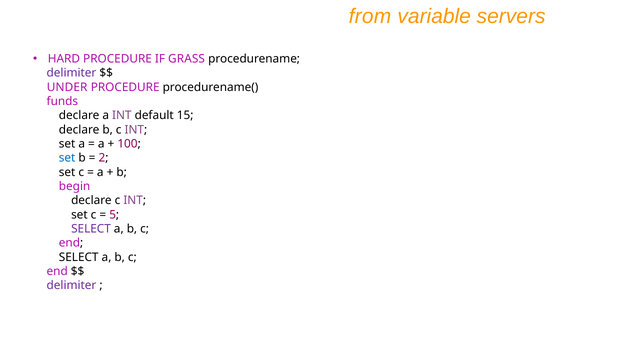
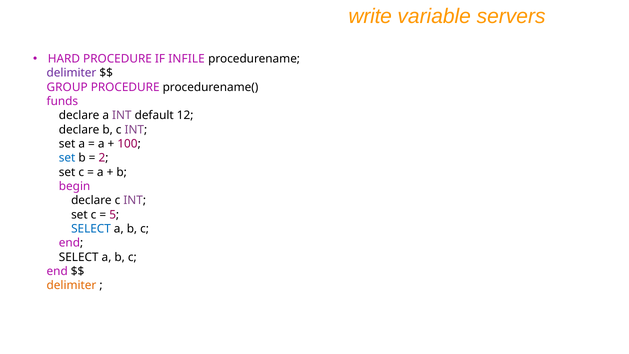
from: from -> write
GRASS: GRASS -> INFILE
UNDER: UNDER -> GROUP
15: 15 -> 12
SELECT at (91, 229) colour: purple -> blue
delimiter at (71, 285) colour: purple -> orange
